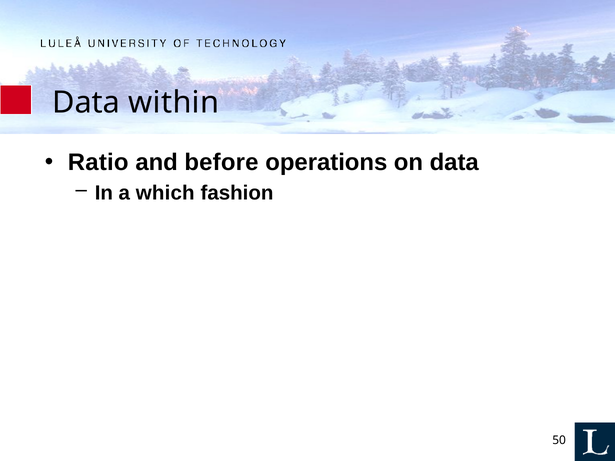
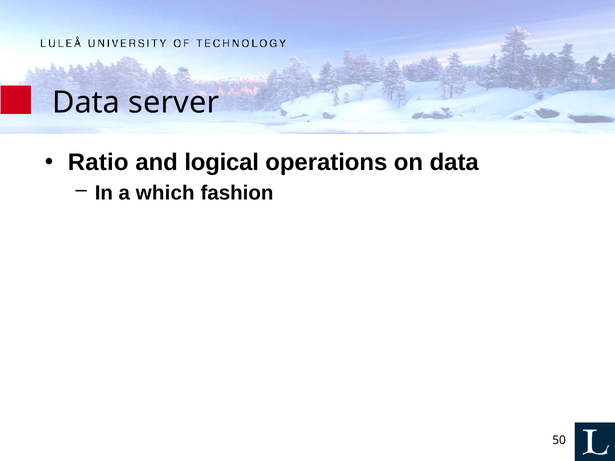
within: within -> server
before: before -> logical
